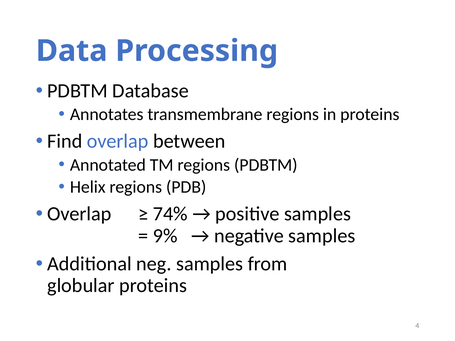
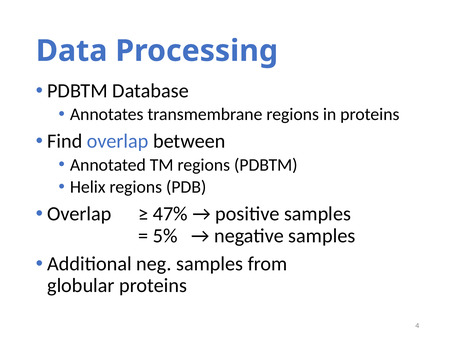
74%: 74% -> 47%
9%: 9% -> 5%
